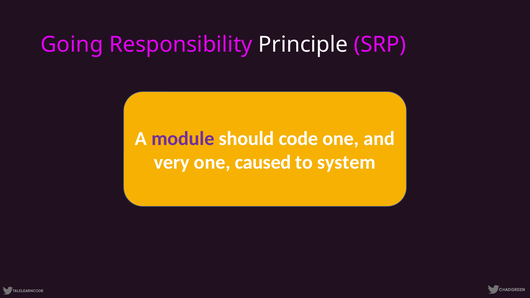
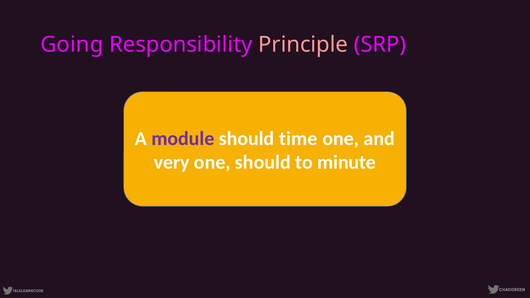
Principle colour: white -> pink
code: code -> time
one caused: caused -> should
system: system -> minute
